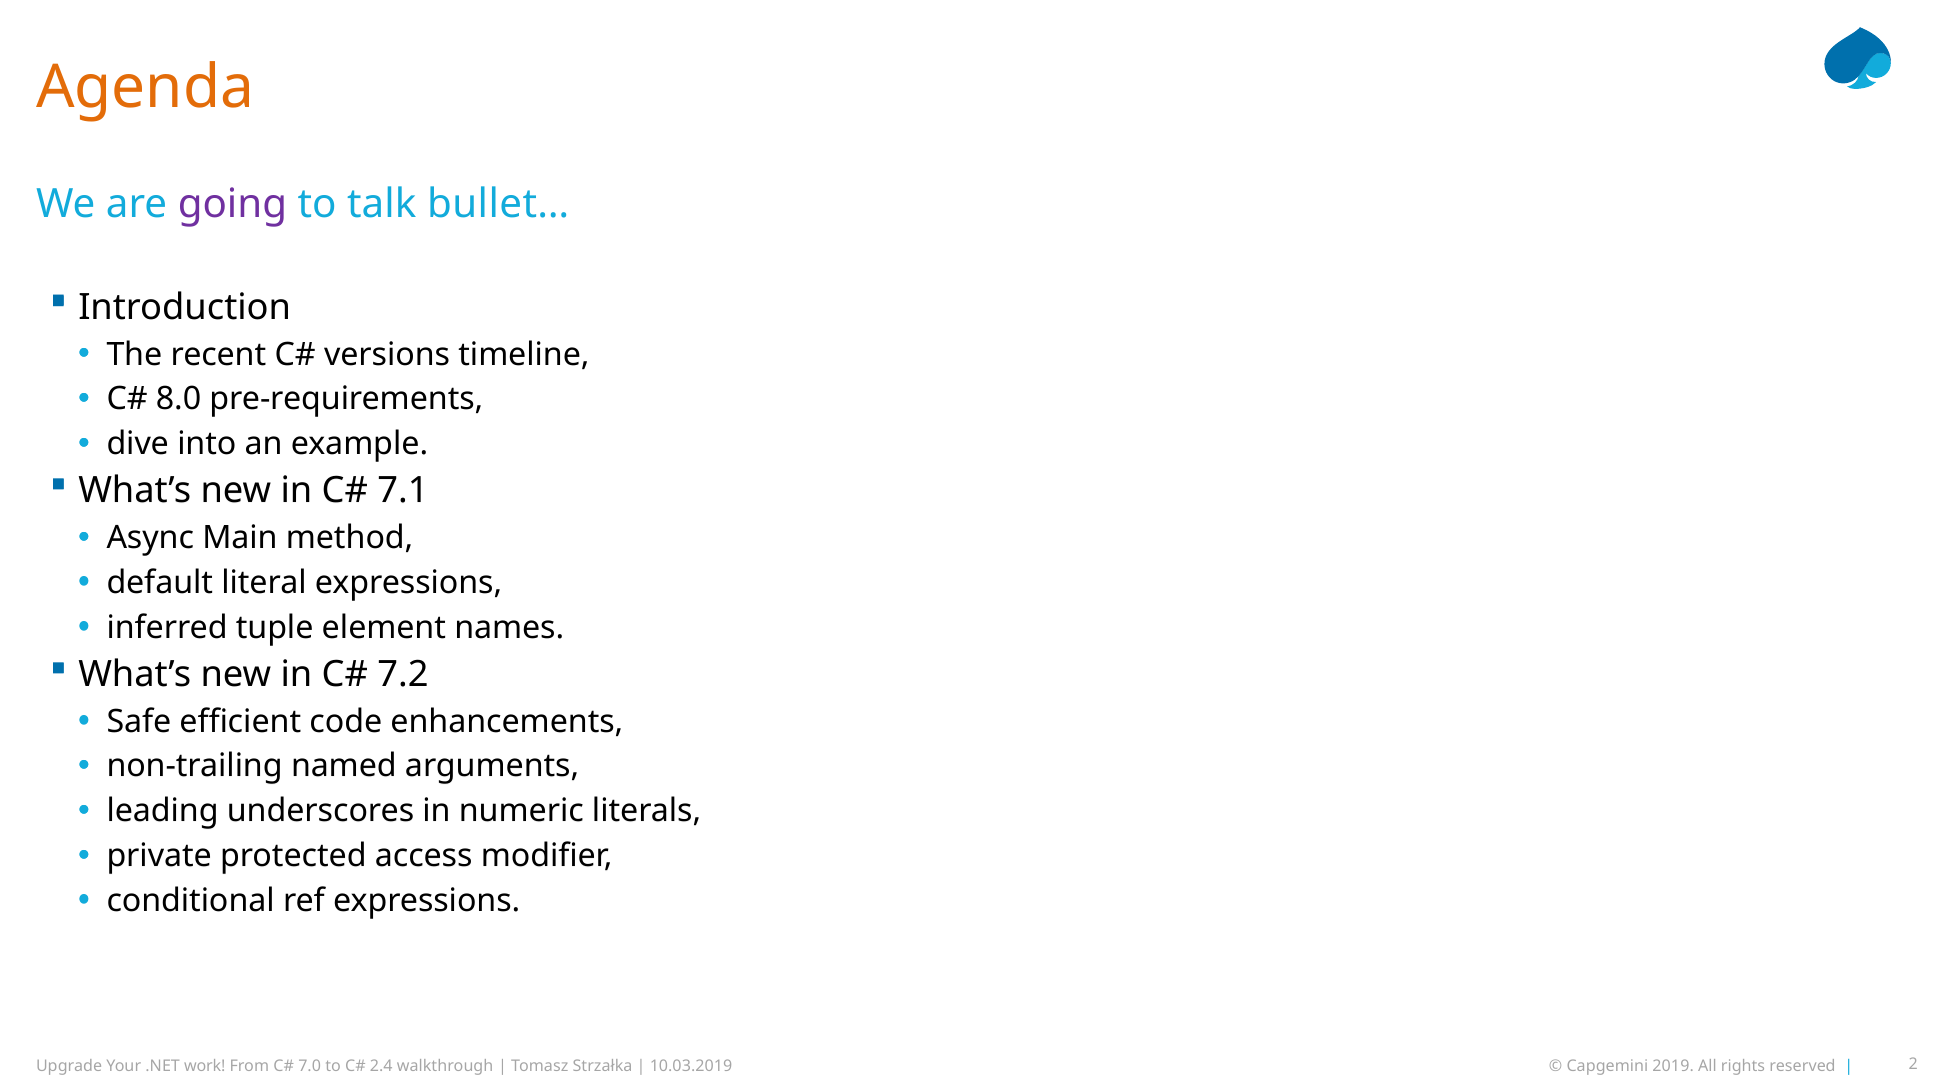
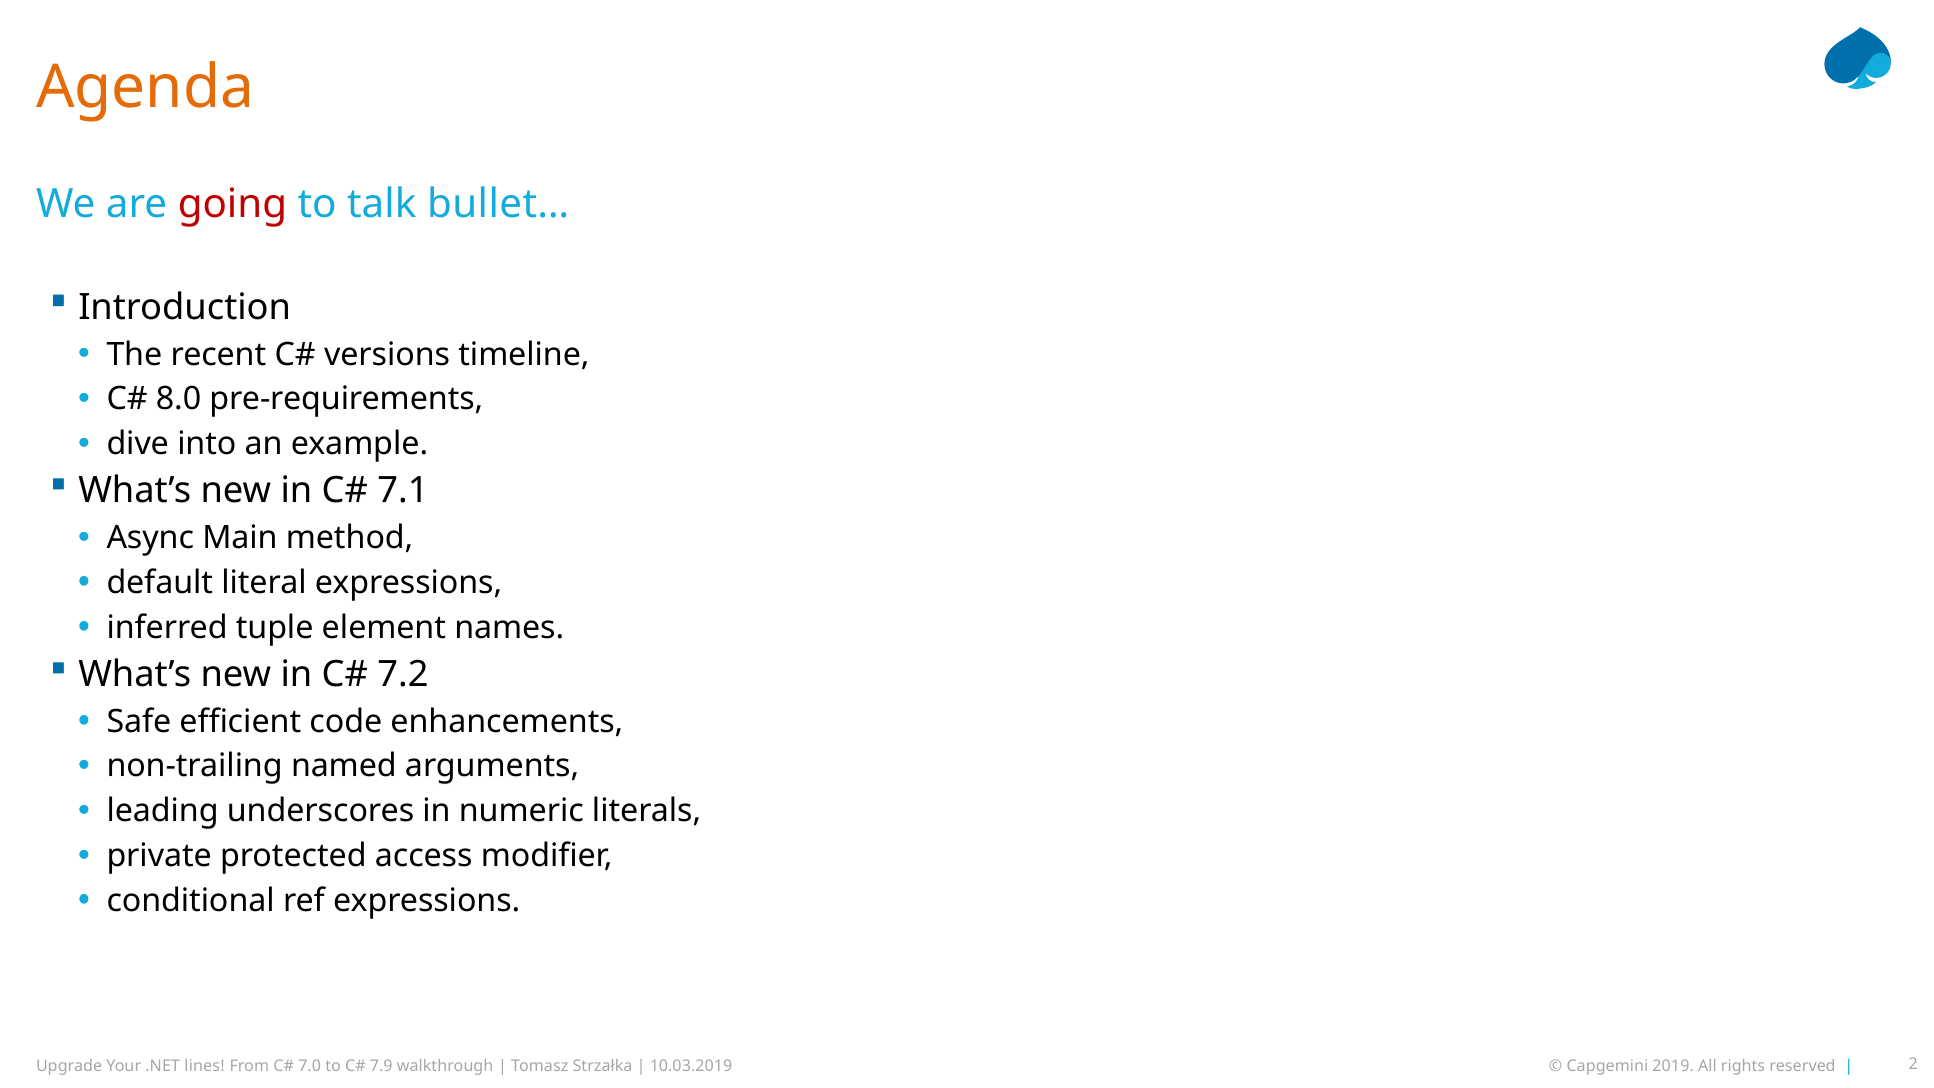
going colour: purple -> red
work: work -> lines
2.4: 2.4 -> 7.9
